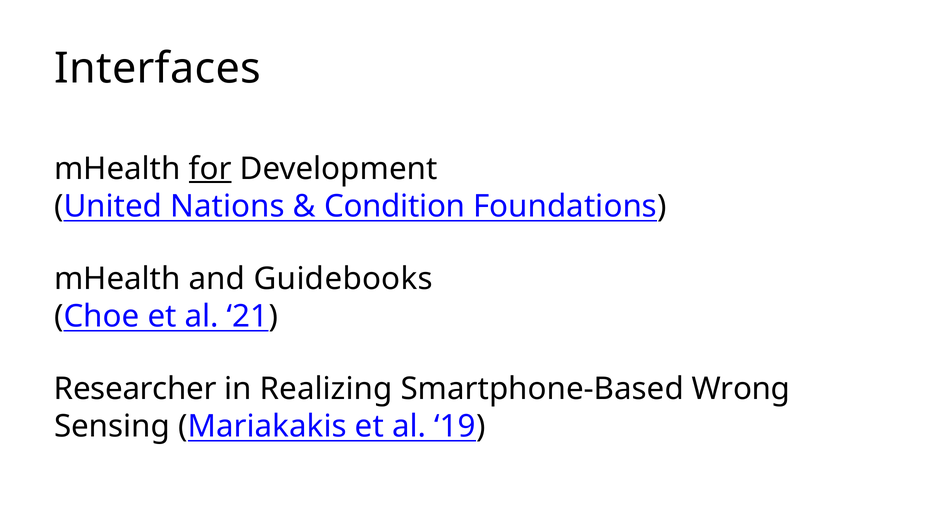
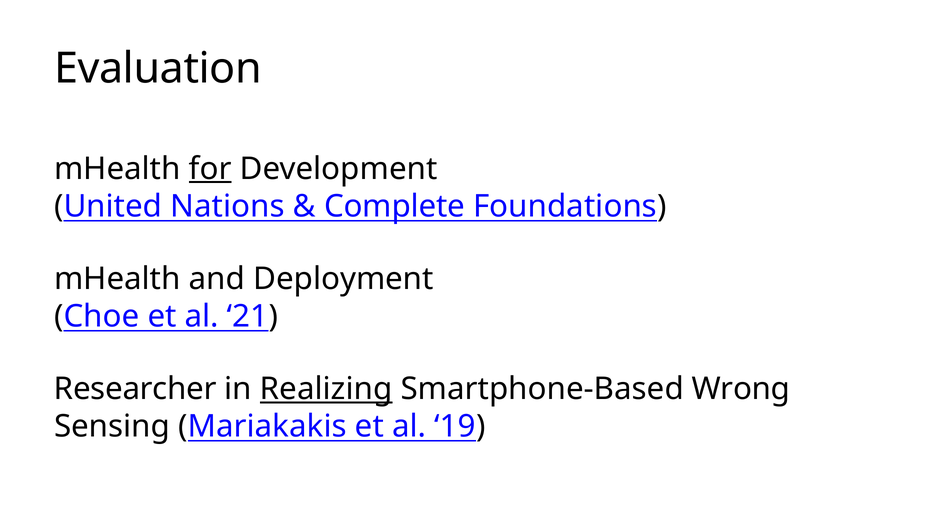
Interfaces: Interfaces -> Evaluation
Condition: Condition -> Complete
Guidebooks: Guidebooks -> Deployment
Realizing underline: none -> present
